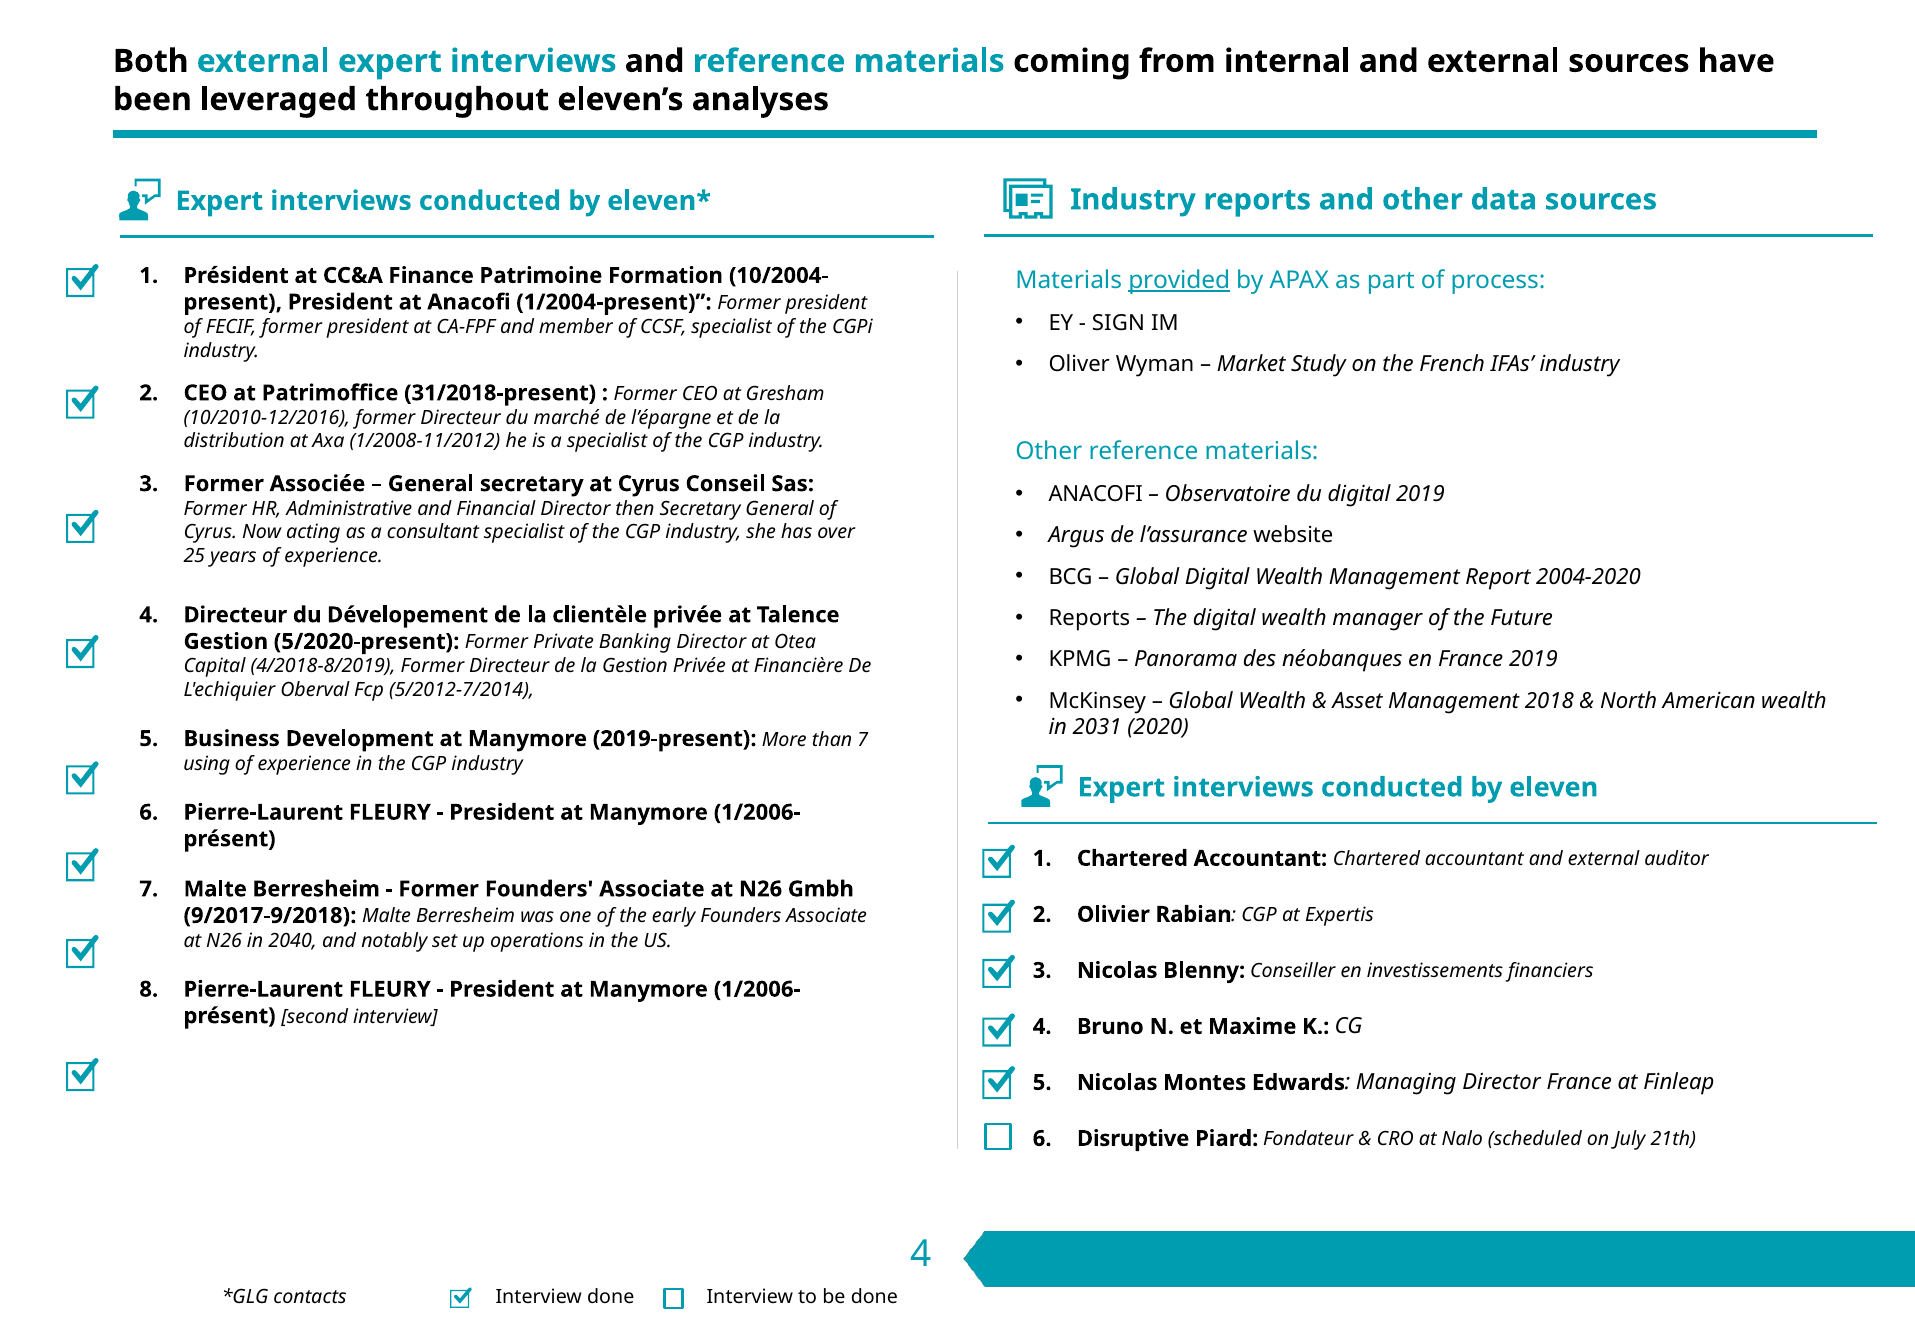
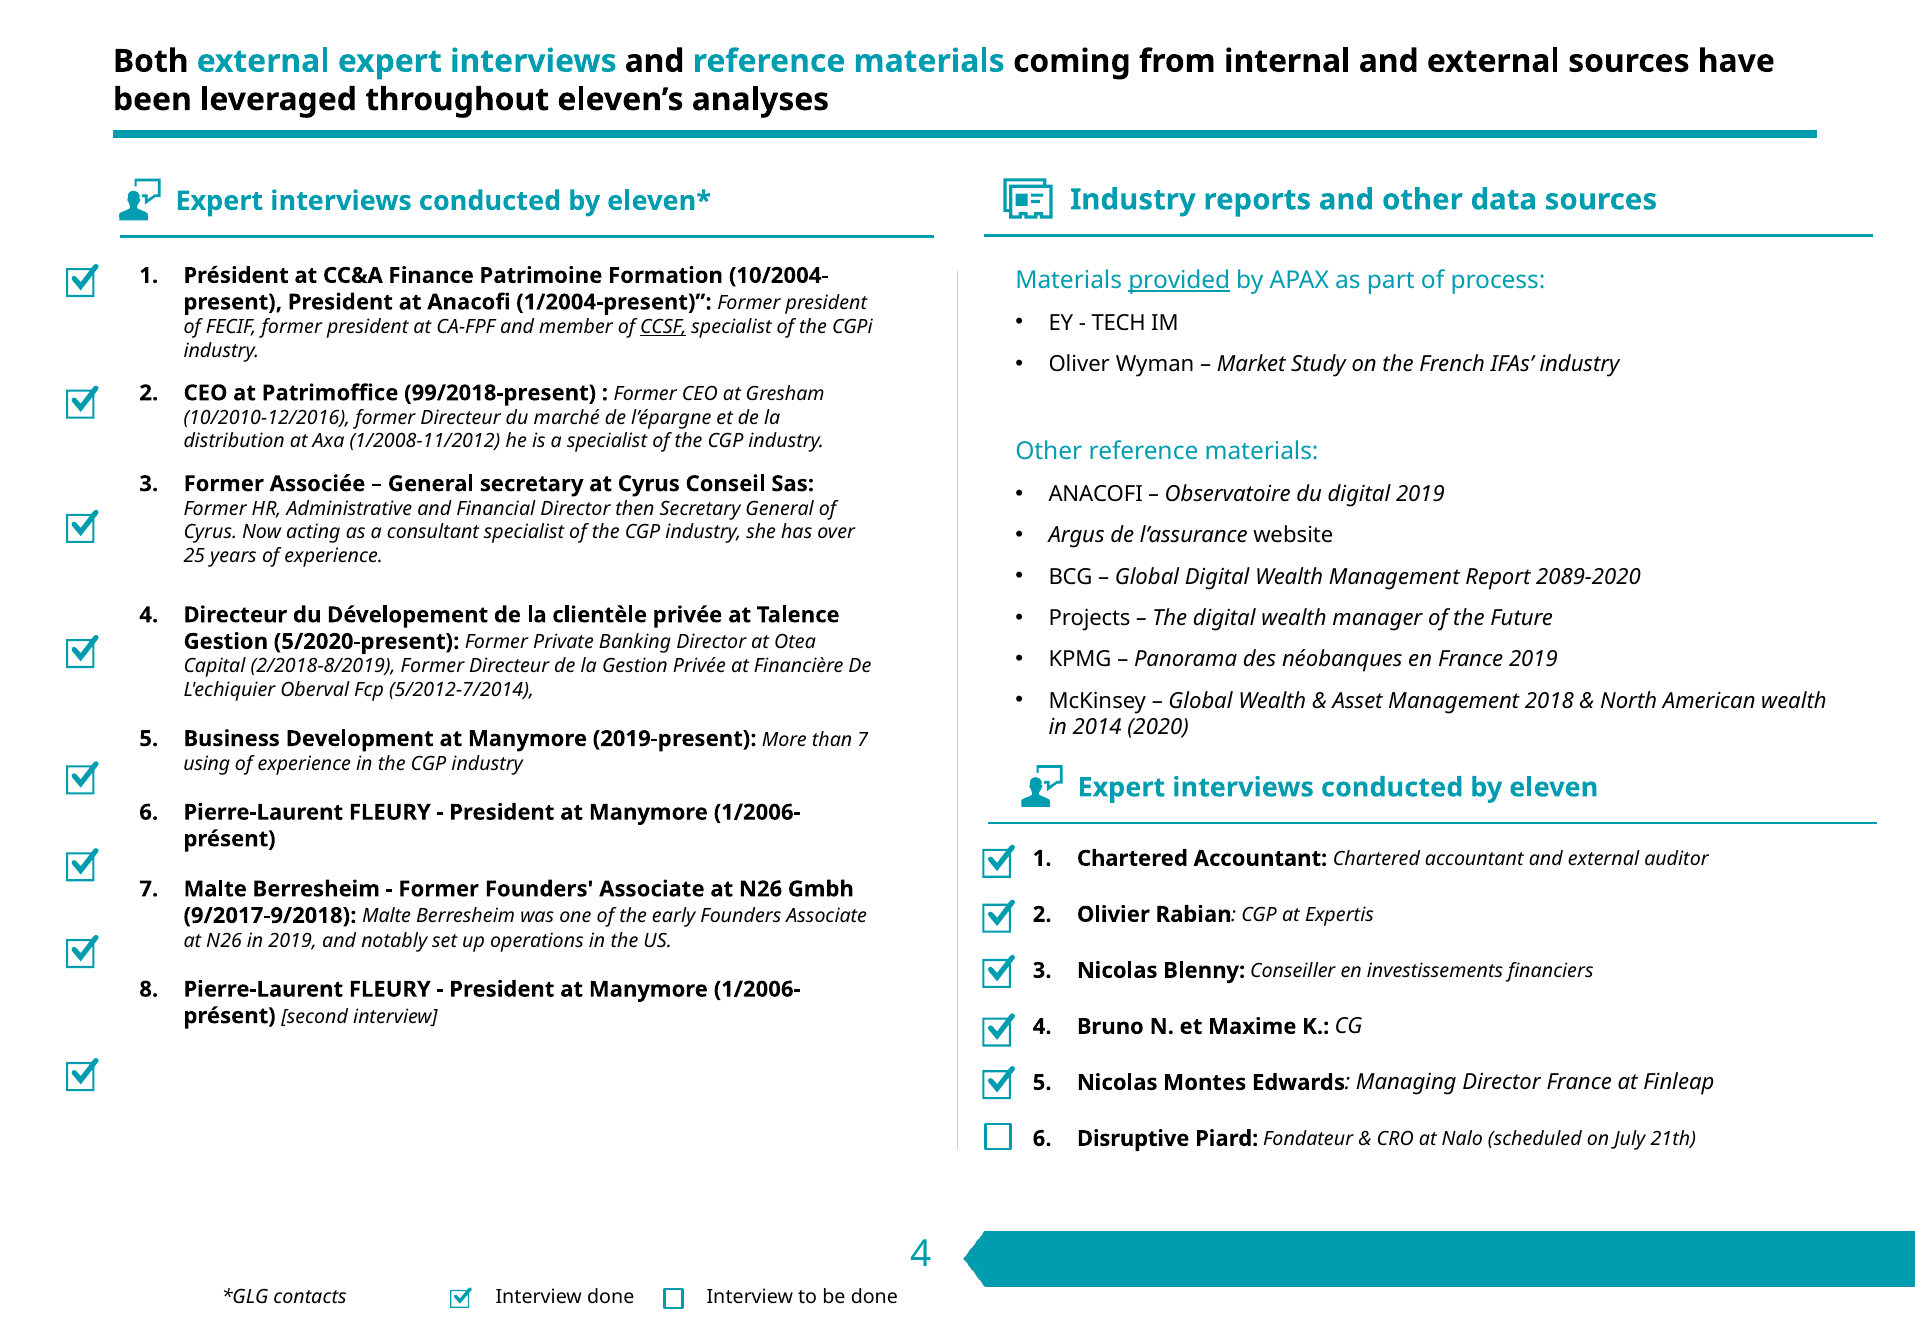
SIGN: SIGN -> TECH
CCSF underline: none -> present
31/2018-present: 31/2018-present -> 99/2018-present
2004-2020: 2004-2020 -> 2089-2020
Reports at (1089, 618): Reports -> Projects
4/2018-8/2019: 4/2018-8/2019 -> 2/2018-8/2019
2031: 2031 -> 2014
in 2040: 2040 -> 2019
